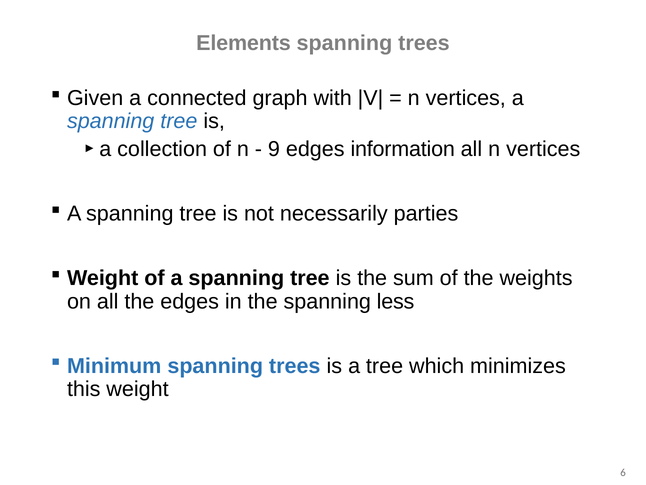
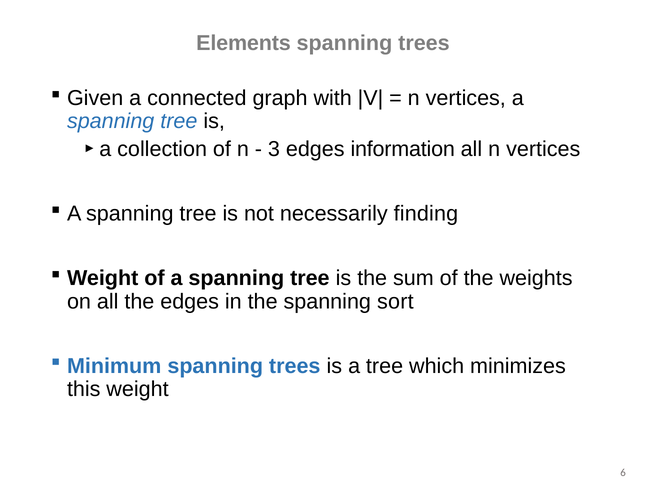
9: 9 -> 3
parties: parties -> finding
less: less -> sort
